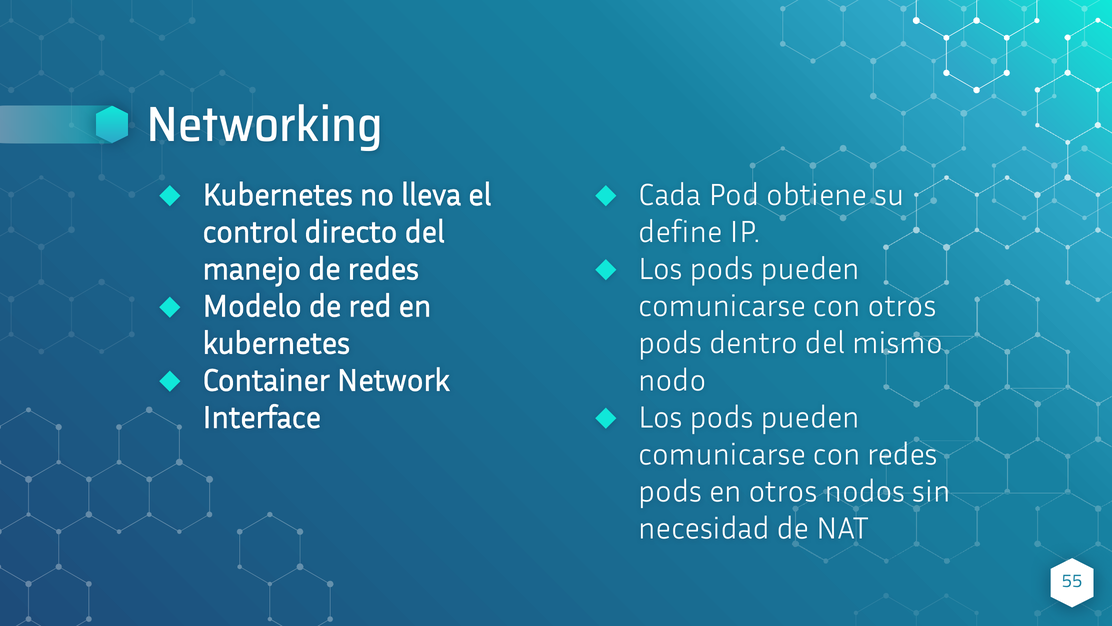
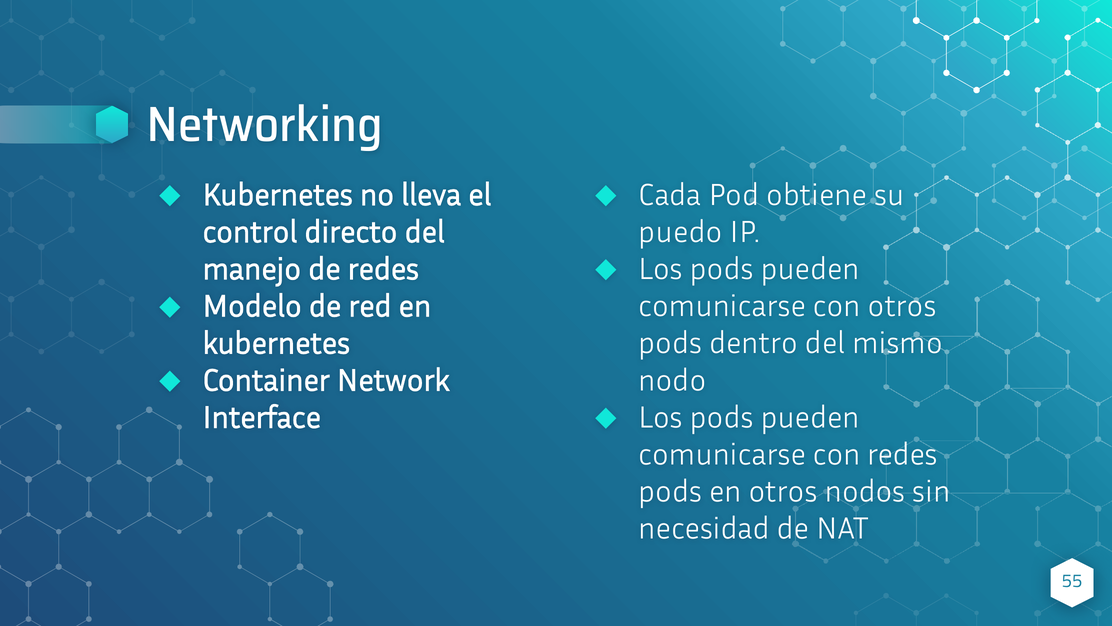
define: define -> puedo
